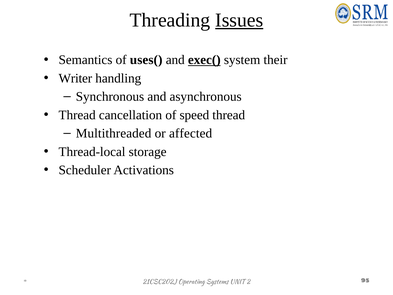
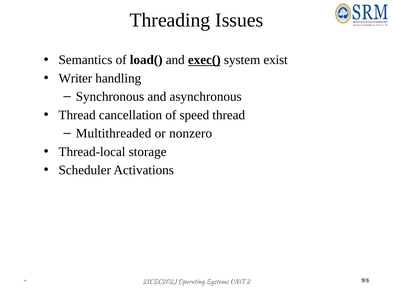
Issues underline: present -> none
uses(: uses( -> load(
their: their -> exist
affected: affected -> nonzero
